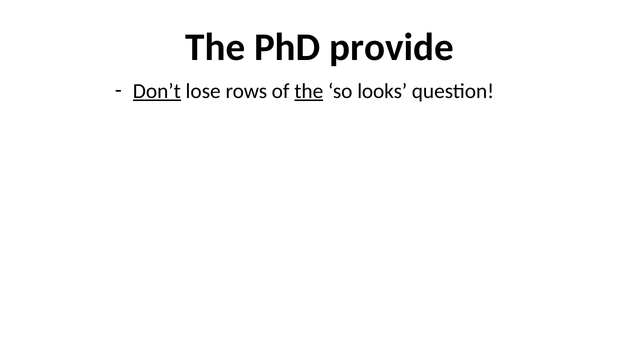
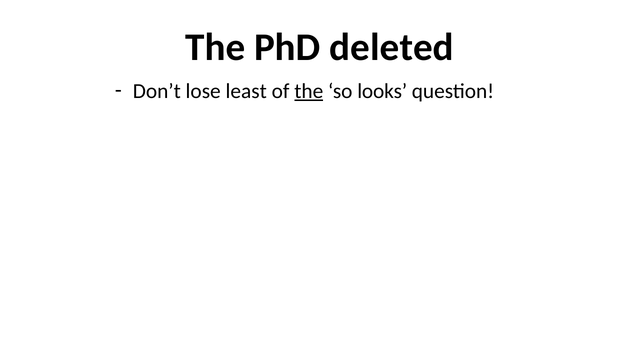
provide: provide -> deleted
Don’t underline: present -> none
rows: rows -> least
